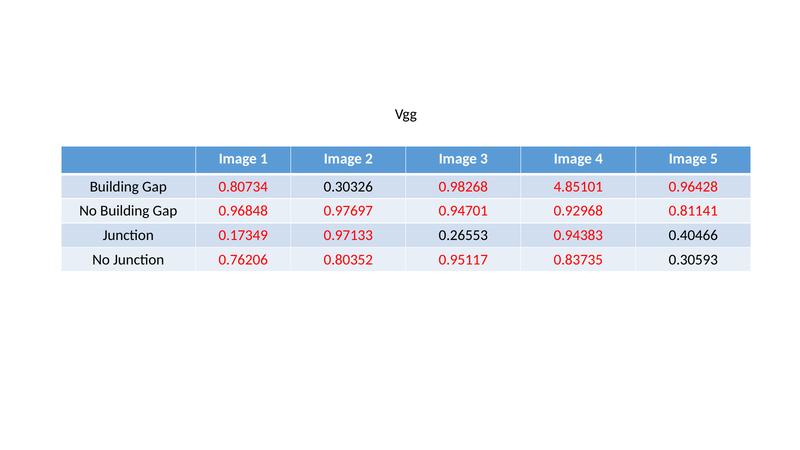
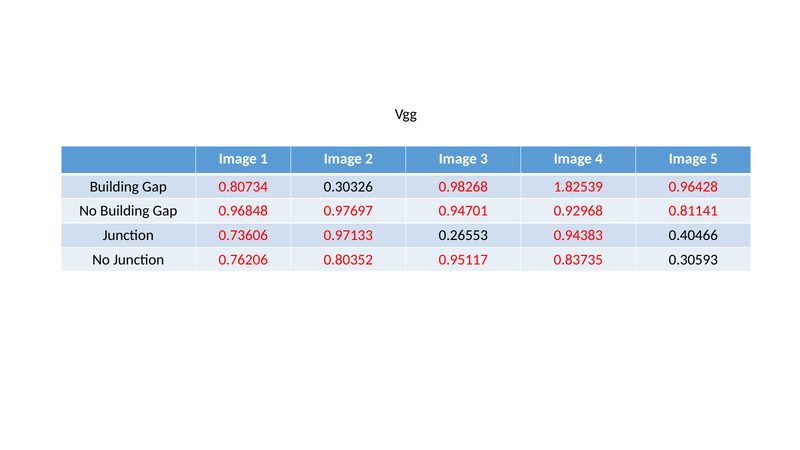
4.85101: 4.85101 -> 1.82539
0.17349: 0.17349 -> 0.73606
